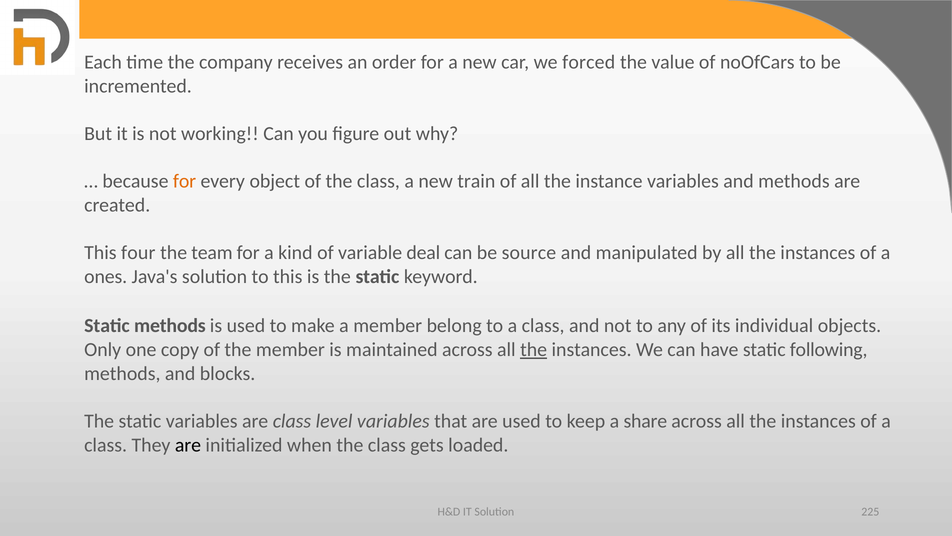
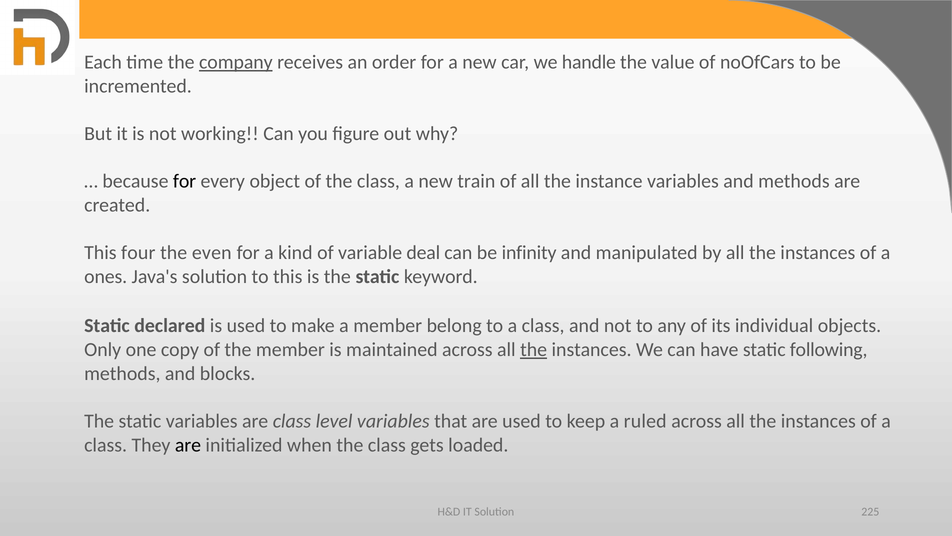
company underline: none -> present
forced: forced -> handle
for at (185, 181) colour: orange -> black
team: team -> even
source: source -> infinity
Static methods: methods -> declared
share: share -> ruled
